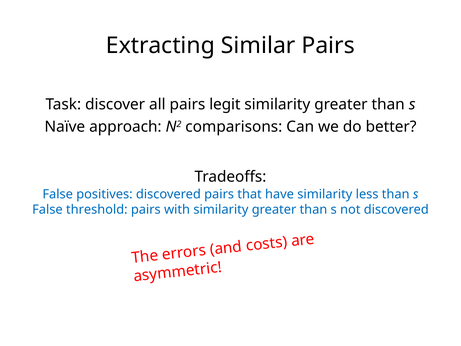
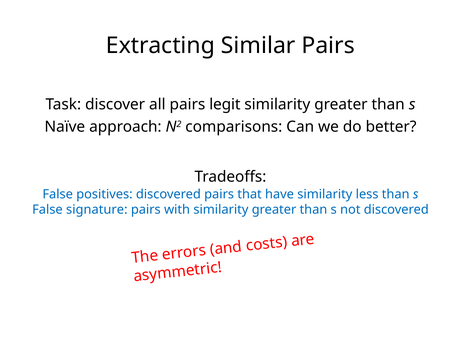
threshold: threshold -> signature
